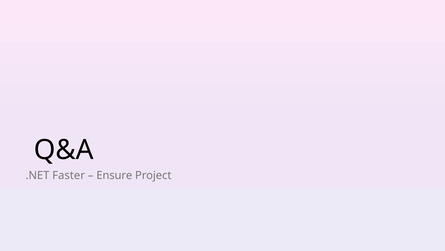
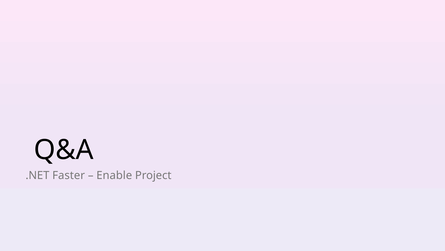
Ensure: Ensure -> Enable
